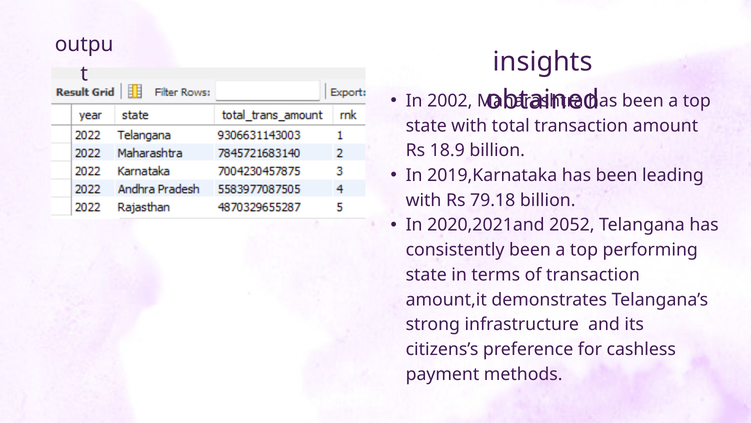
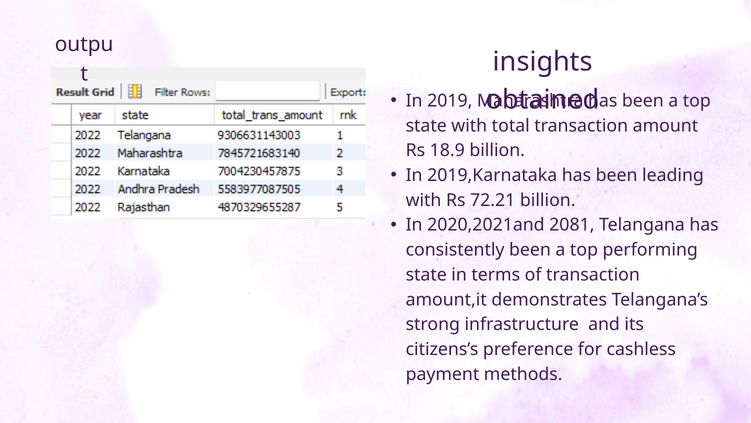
2002: 2002 -> 2019
79.18: 79.18 -> 72.21
2052: 2052 -> 2081
